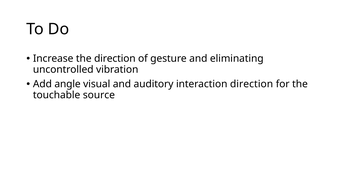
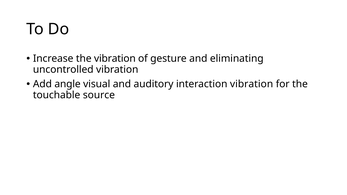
the direction: direction -> vibration
interaction direction: direction -> vibration
